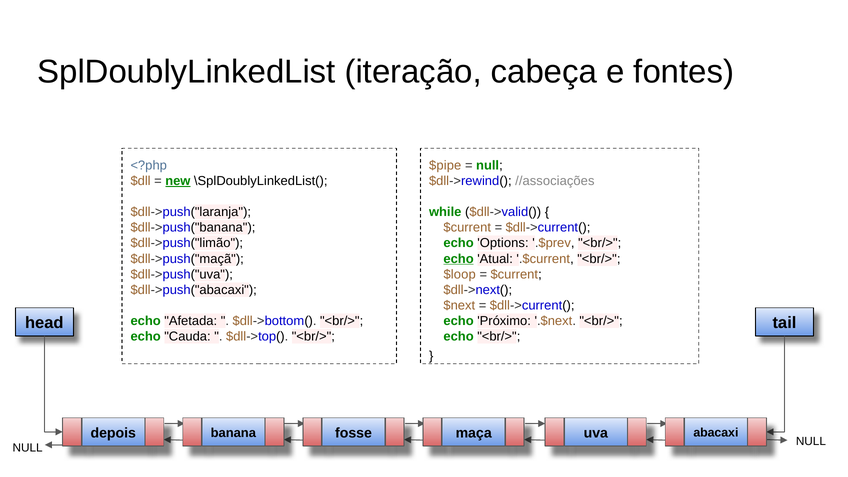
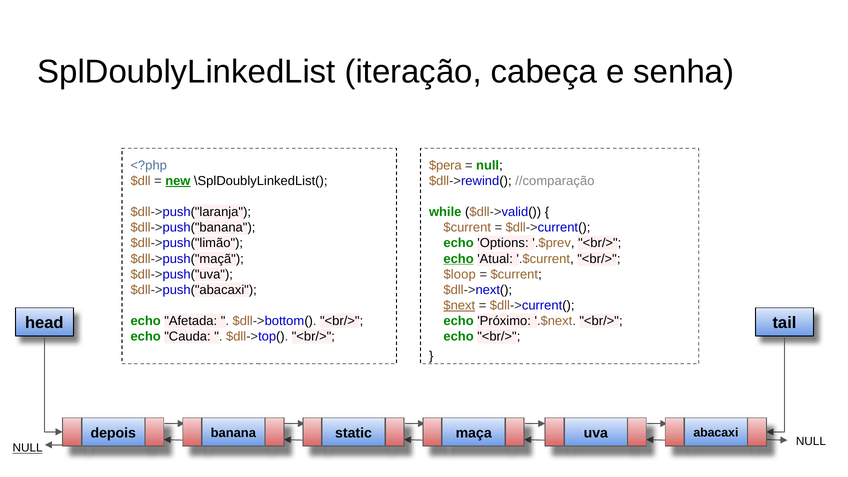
fontes: fontes -> senha
$pipe: $pipe -> $pera
//associações: //associações -> //comparação
$next underline: none -> present
fosse: fosse -> static
NULL at (28, 448) underline: none -> present
